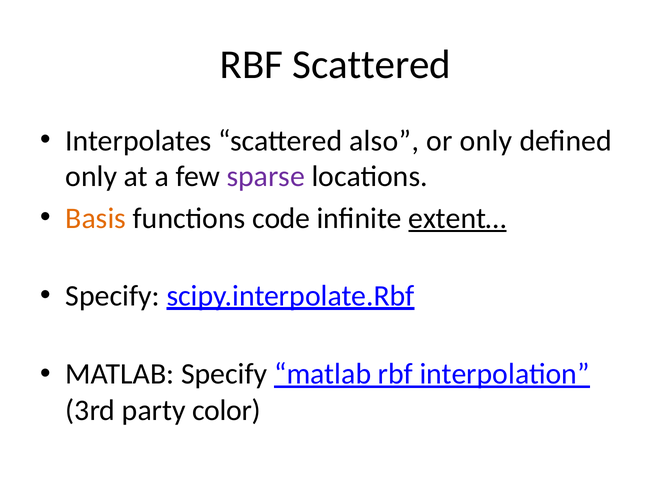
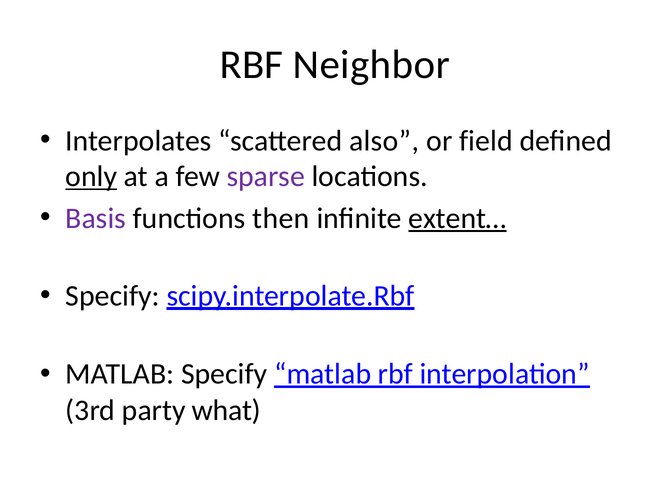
RBF Scattered: Scattered -> Neighbor
or only: only -> field
only at (91, 177) underline: none -> present
Basis colour: orange -> purple
code: code -> then
color: color -> what
